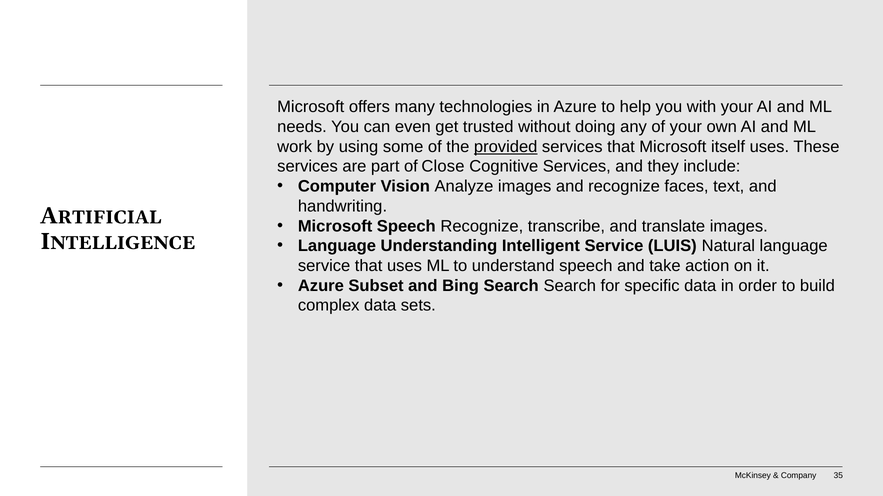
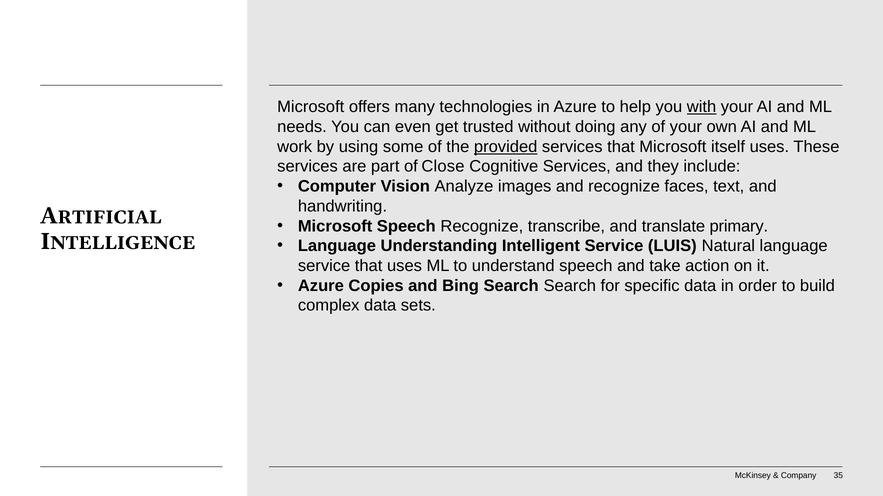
with underline: none -> present
translate images: images -> primary
Subset: Subset -> Copies
